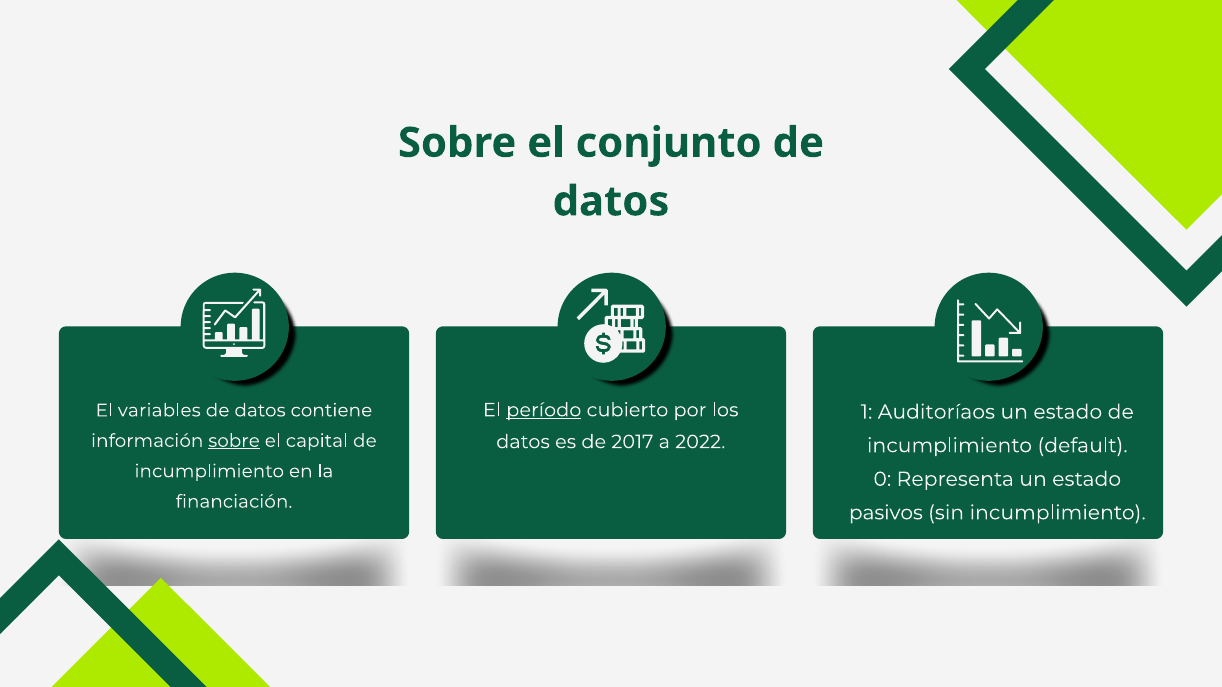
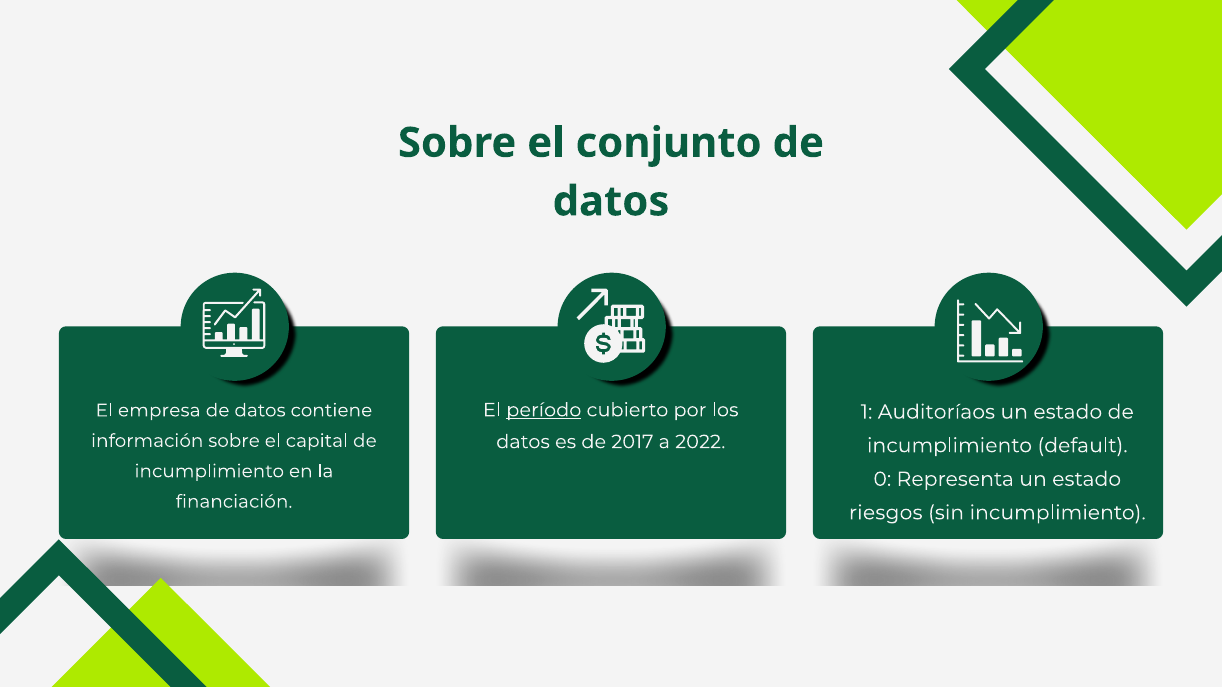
variables: variables -> empresa
sobre at (234, 441) underline: present -> none
pasivos: pasivos -> riesgos
